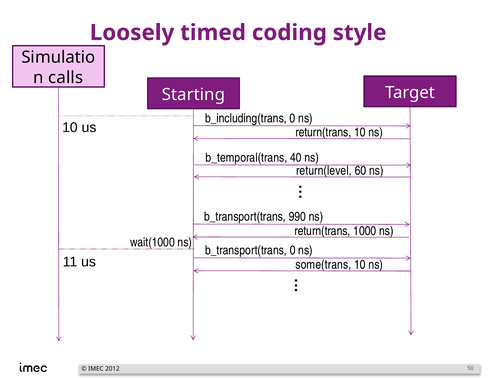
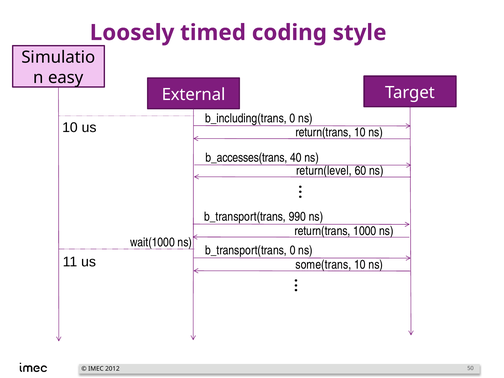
calls: calls -> easy
Starting: Starting -> External
b_temporal(trans: b_temporal(trans -> b_accesses(trans
